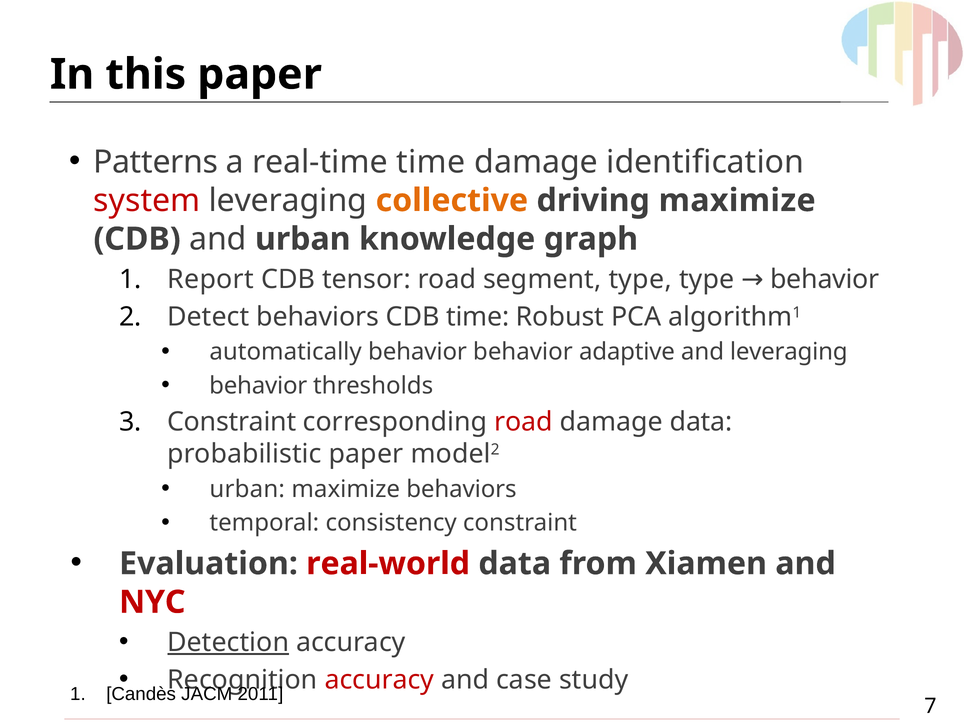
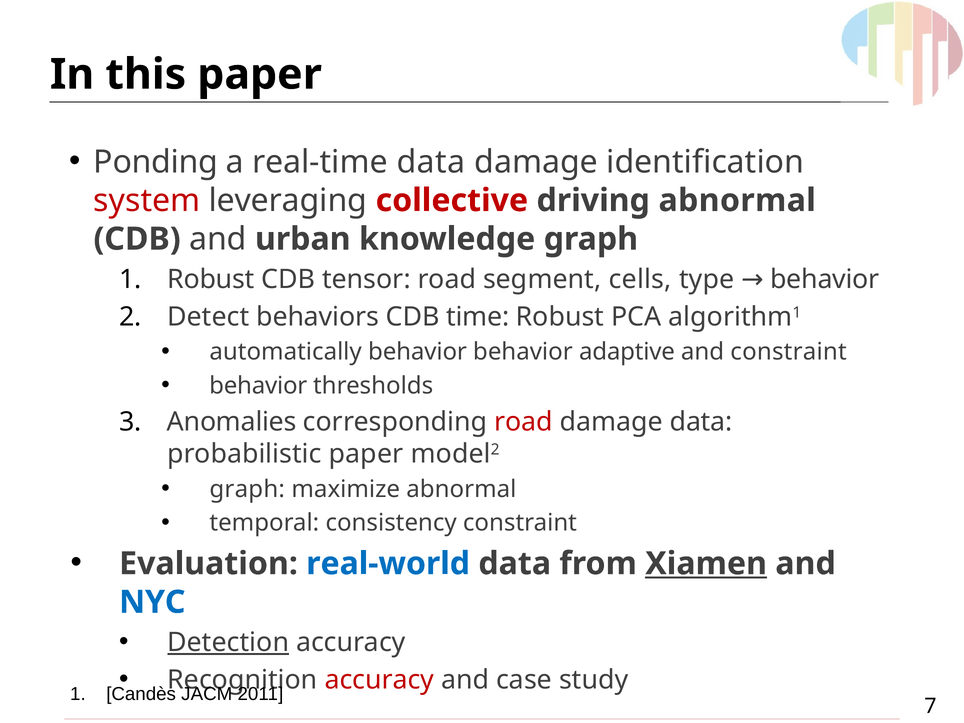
Patterns: Patterns -> Ponding
real-time time: time -> data
collective colour: orange -> red
driving maximize: maximize -> abnormal
Report at (211, 279): Report -> Robust
segment type: type -> cells
and leveraging: leveraging -> constraint
Constraint at (232, 422): Constraint -> Anomalies
urban at (247, 489): urban -> graph
maximize behaviors: behaviors -> abnormal
real-world colour: red -> blue
Xiamen underline: none -> present
NYC colour: red -> blue
